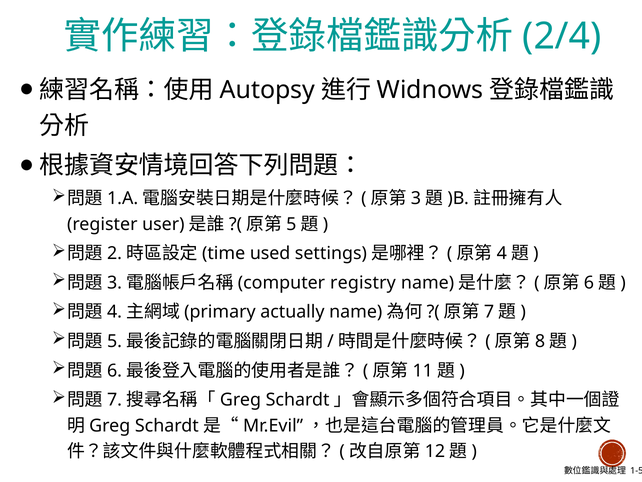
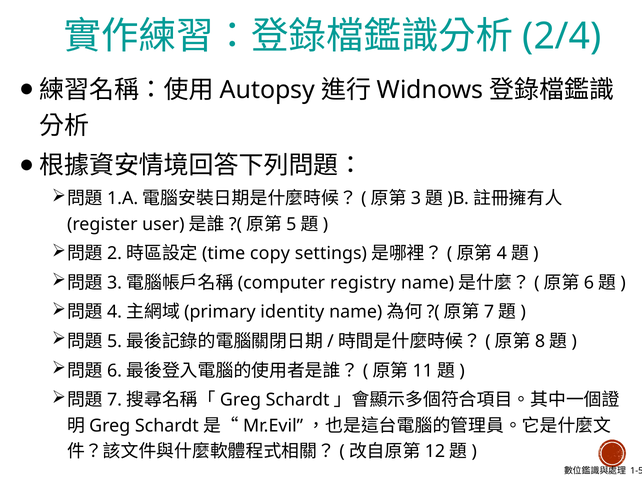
used: used -> copy
actually: actually -> identity
